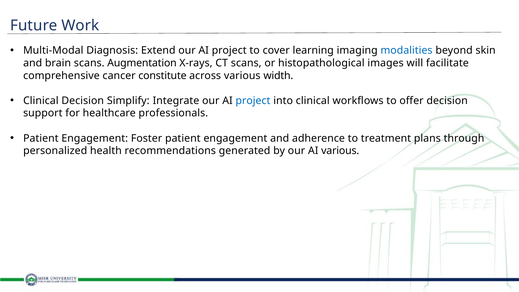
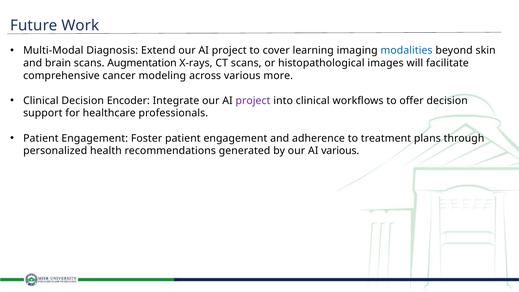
constitute: constitute -> modeling
width: width -> more
Simplify: Simplify -> Encoder
project at (253, 101) colour: blue -> purple
